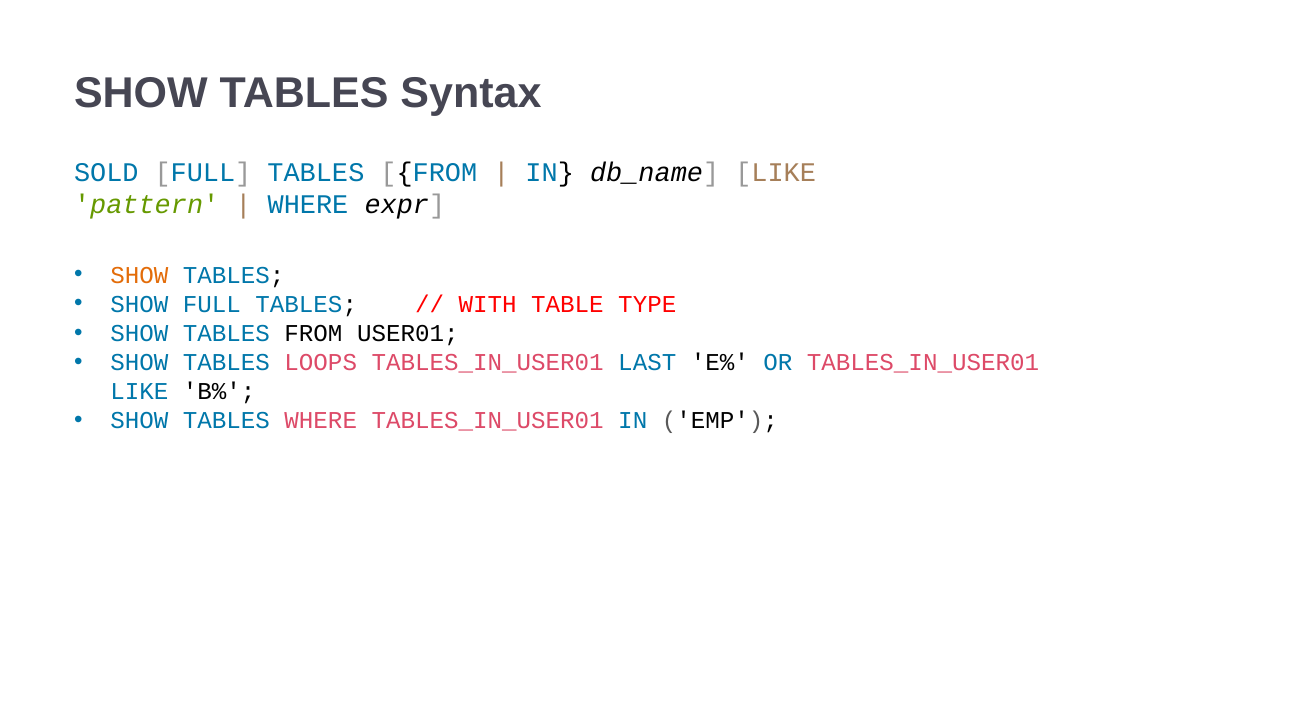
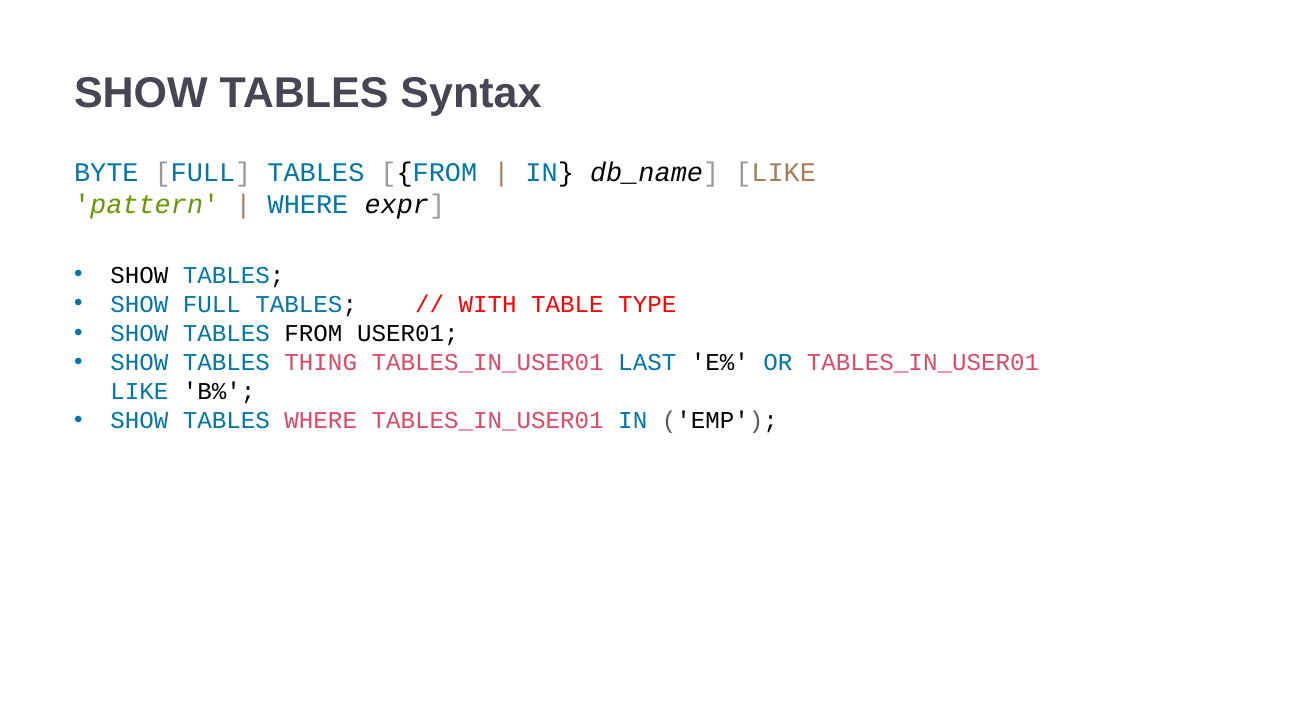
SOLD: SOLD -> BYTE
SHOW at (139, 275) colour: orange -> black
LOOPS: LOOPS -> THING
